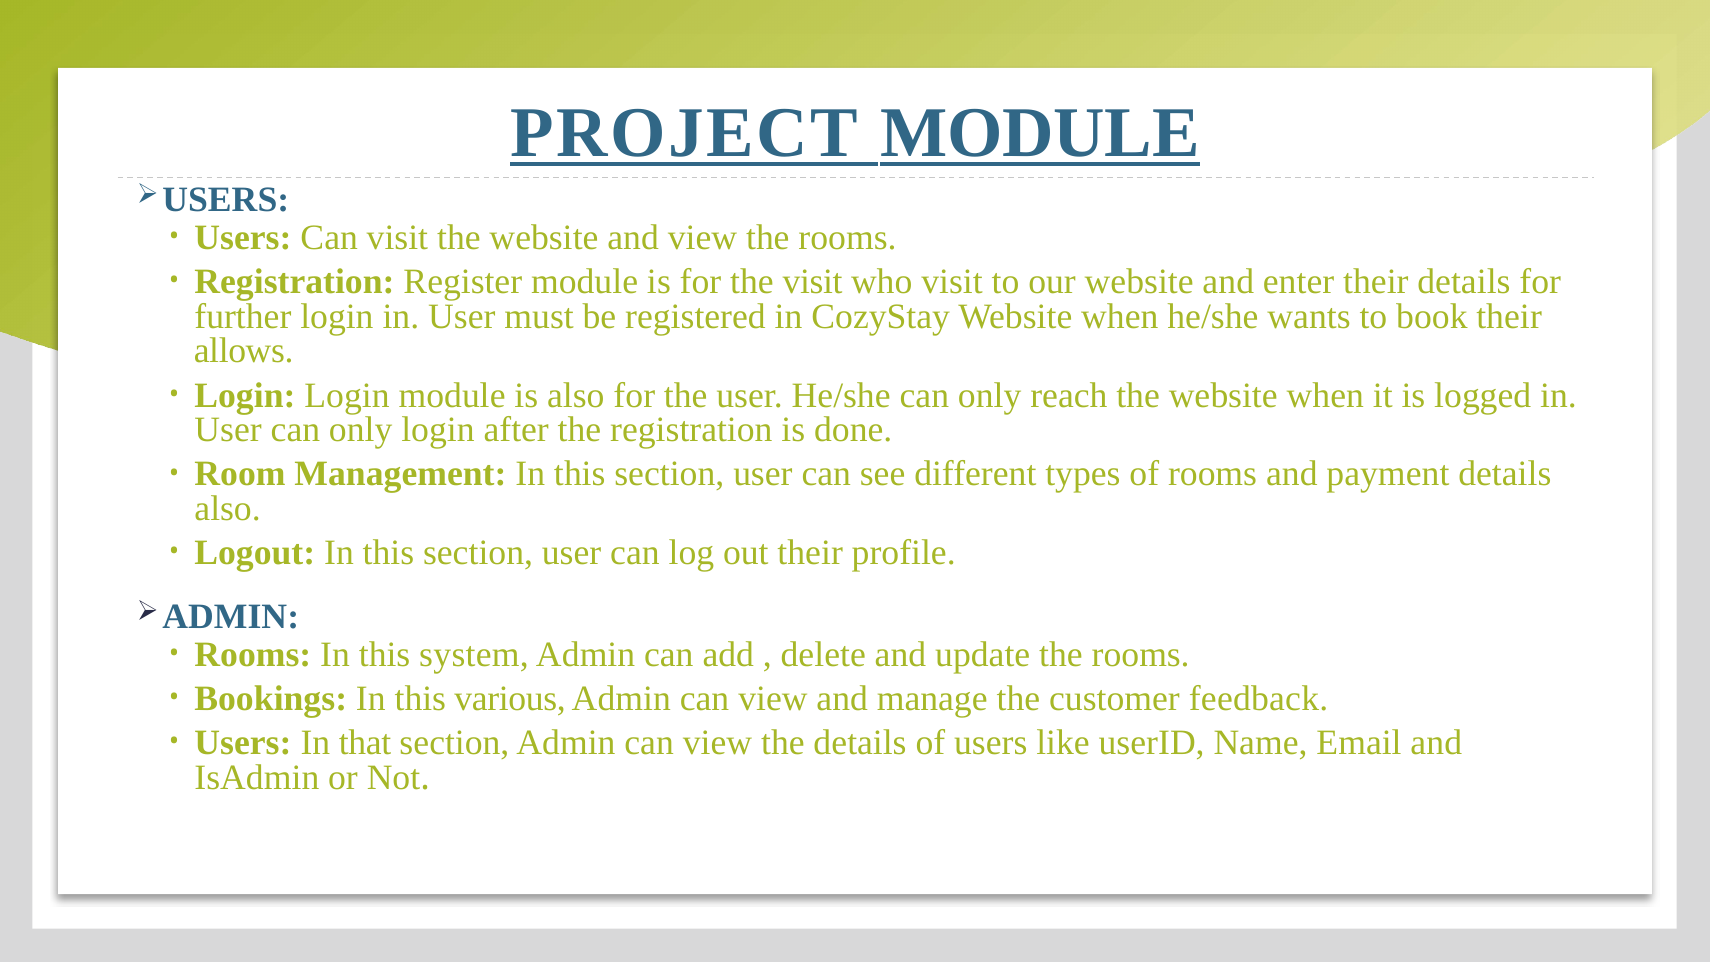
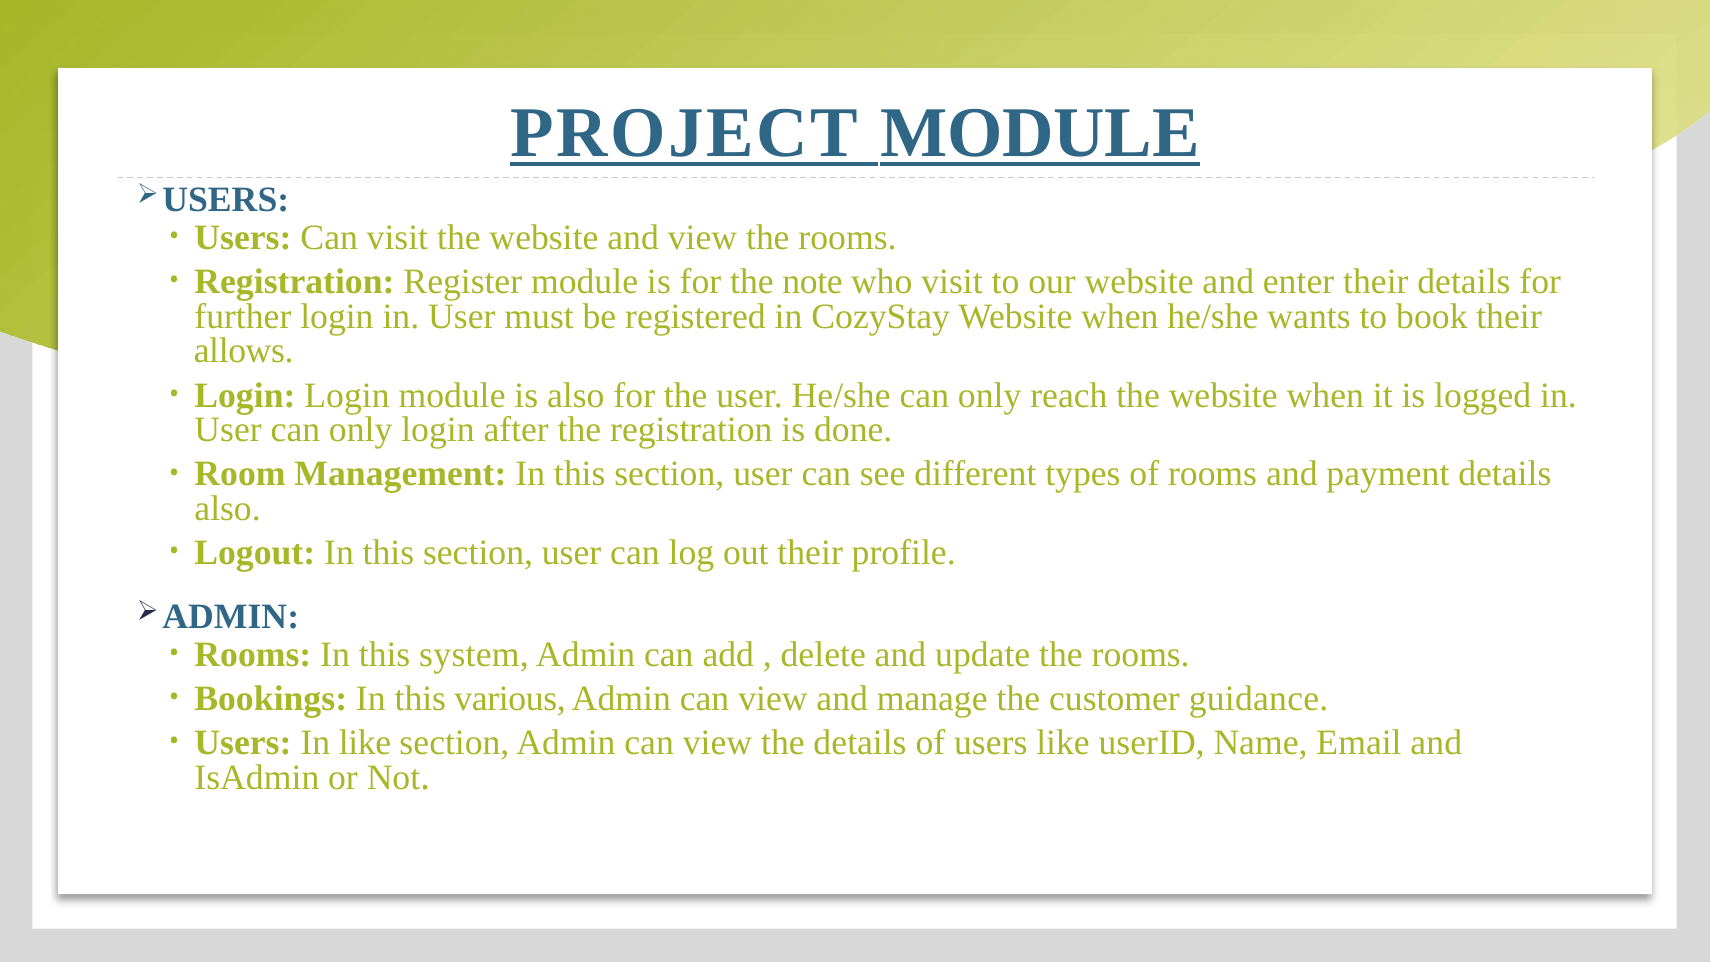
the visit: visit -> note
feedback: feedback -> guidance
In that: that -> like
